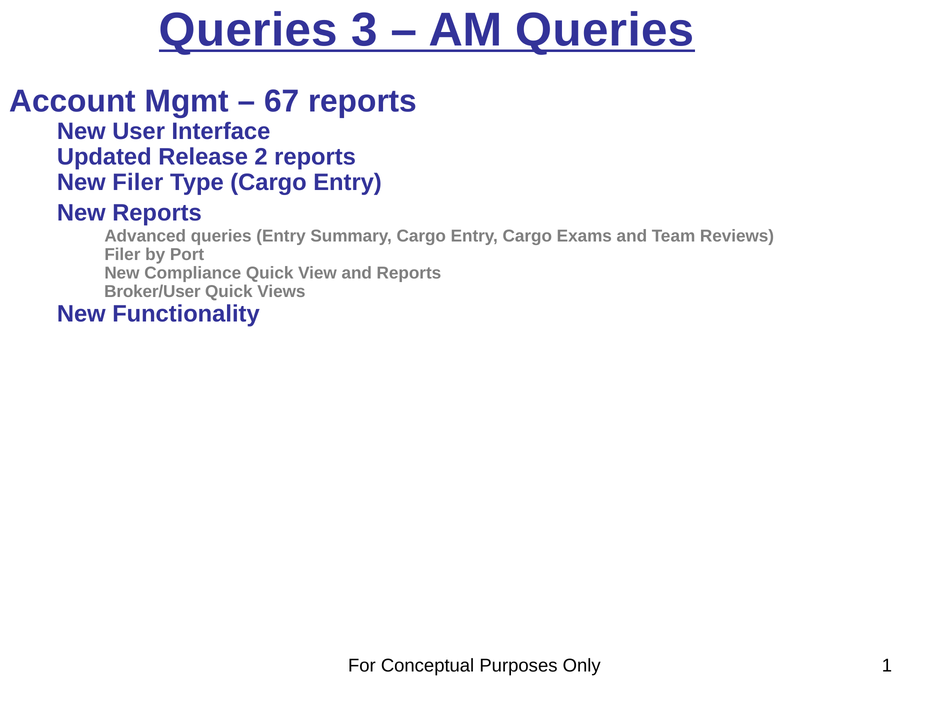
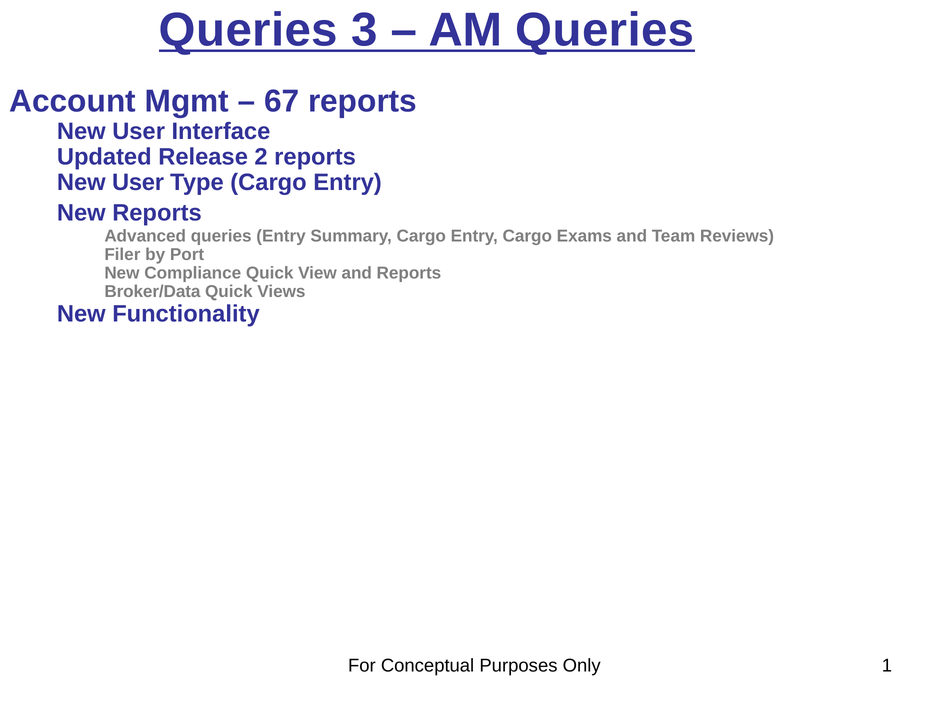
Filer at (138, 183): Filer -> User
Broker/User: Broker/User -> Broker/Data
